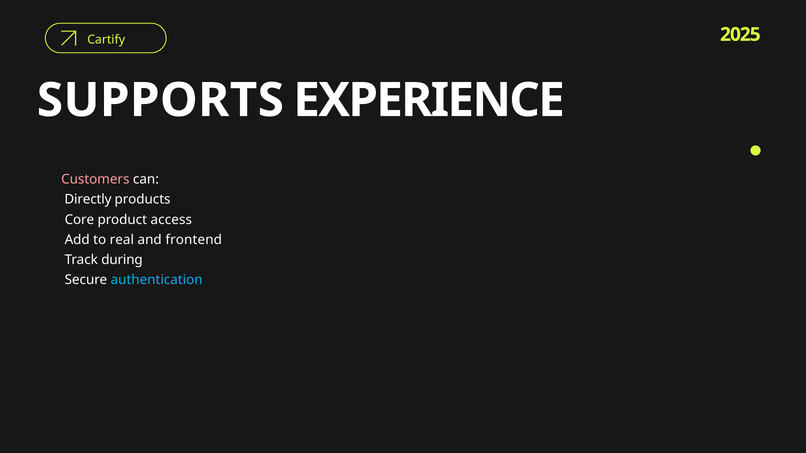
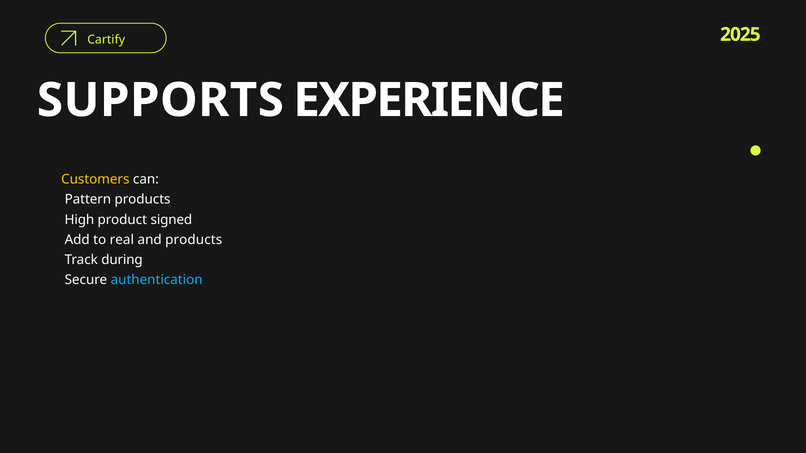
Customers colour: pink -> yellow
Directly: Directly -> Pattern
Core: Core -> High
access: access -> signed
and frontend: frontend -> products
